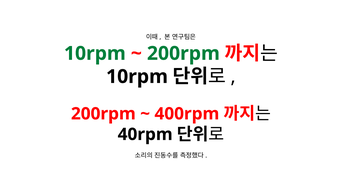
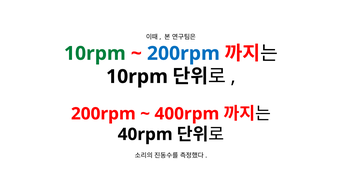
200rpm at (183, 54) colour: green -> blue
